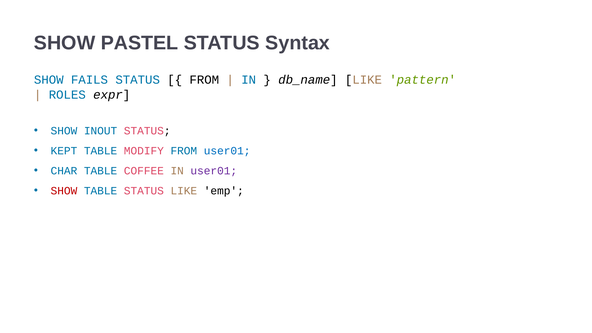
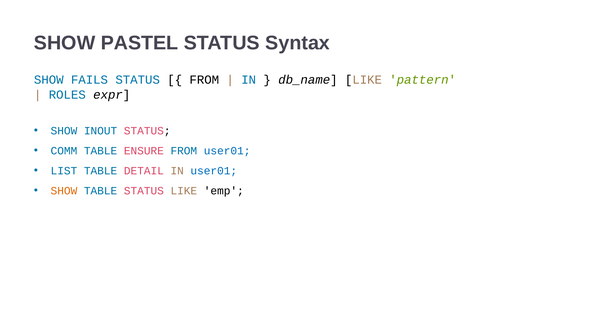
KEPT: KEPT -> COMM
MODIFY: MODIFY -> ENSURE
CHAR: CHAR -> LIST
COFFEE: COFFEE -> DETAIL
user01 at (214, 171) colour: purple -> blue
SHOW at (64, 191) colour: red -> orange
